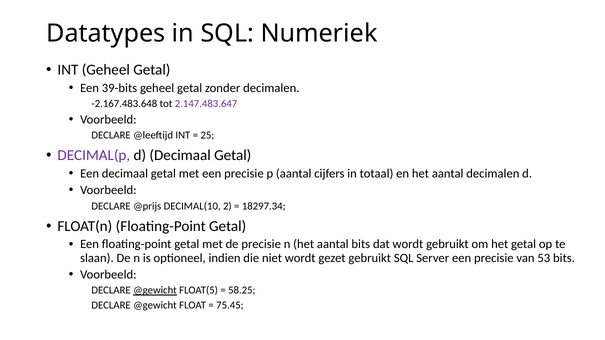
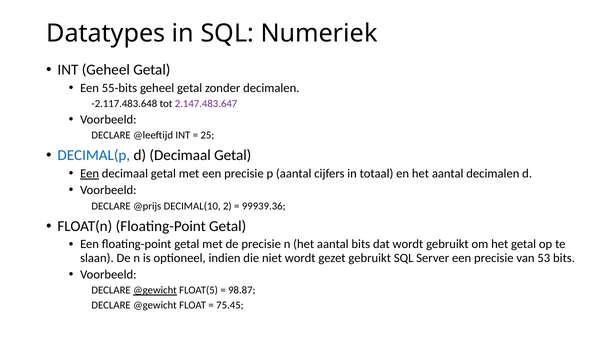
39-bits: 39-bits -> 55-bits
-2.167.483.648: -2.167.483.648 -> -2.117.483.648
DECIMAL(p colour: purple -> blue
Een at (90, 174) underline: none -> present
18297.34: 18297.34 -> 99939.36
58.25: 58.25 -> 98.87
